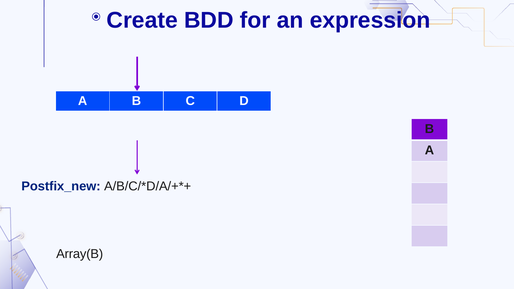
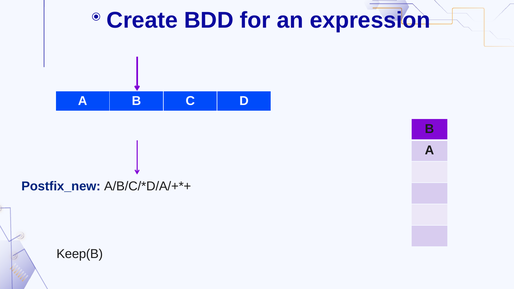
Array(B: Array(B -> Keep(B
